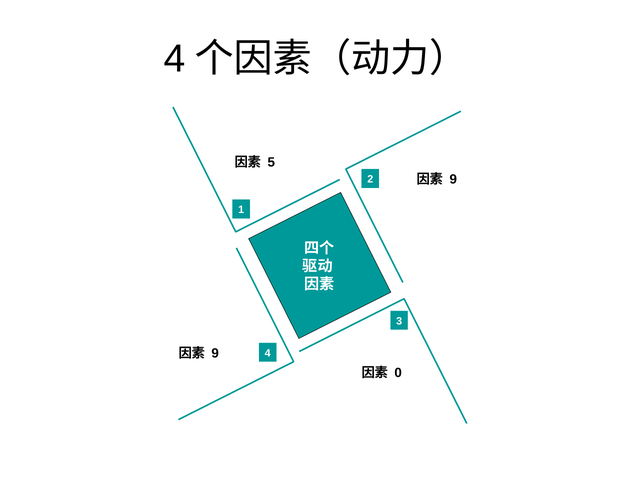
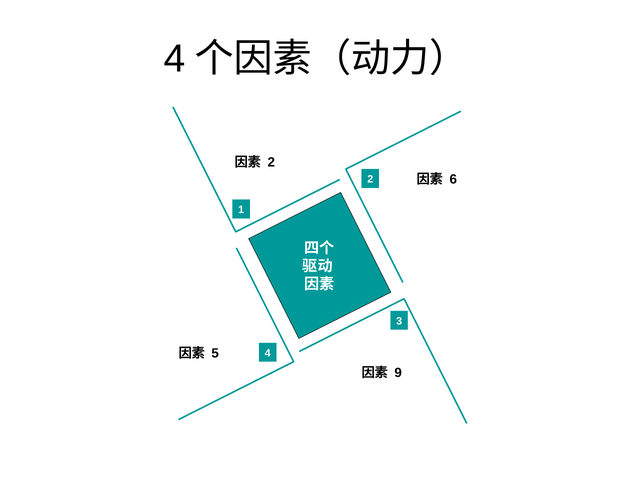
5 at (271, 162): 5 -> 2
9 at (453, 179): 9 -> 6
9 at (215, 353): 9 -> 5
0: 0 -> 9
